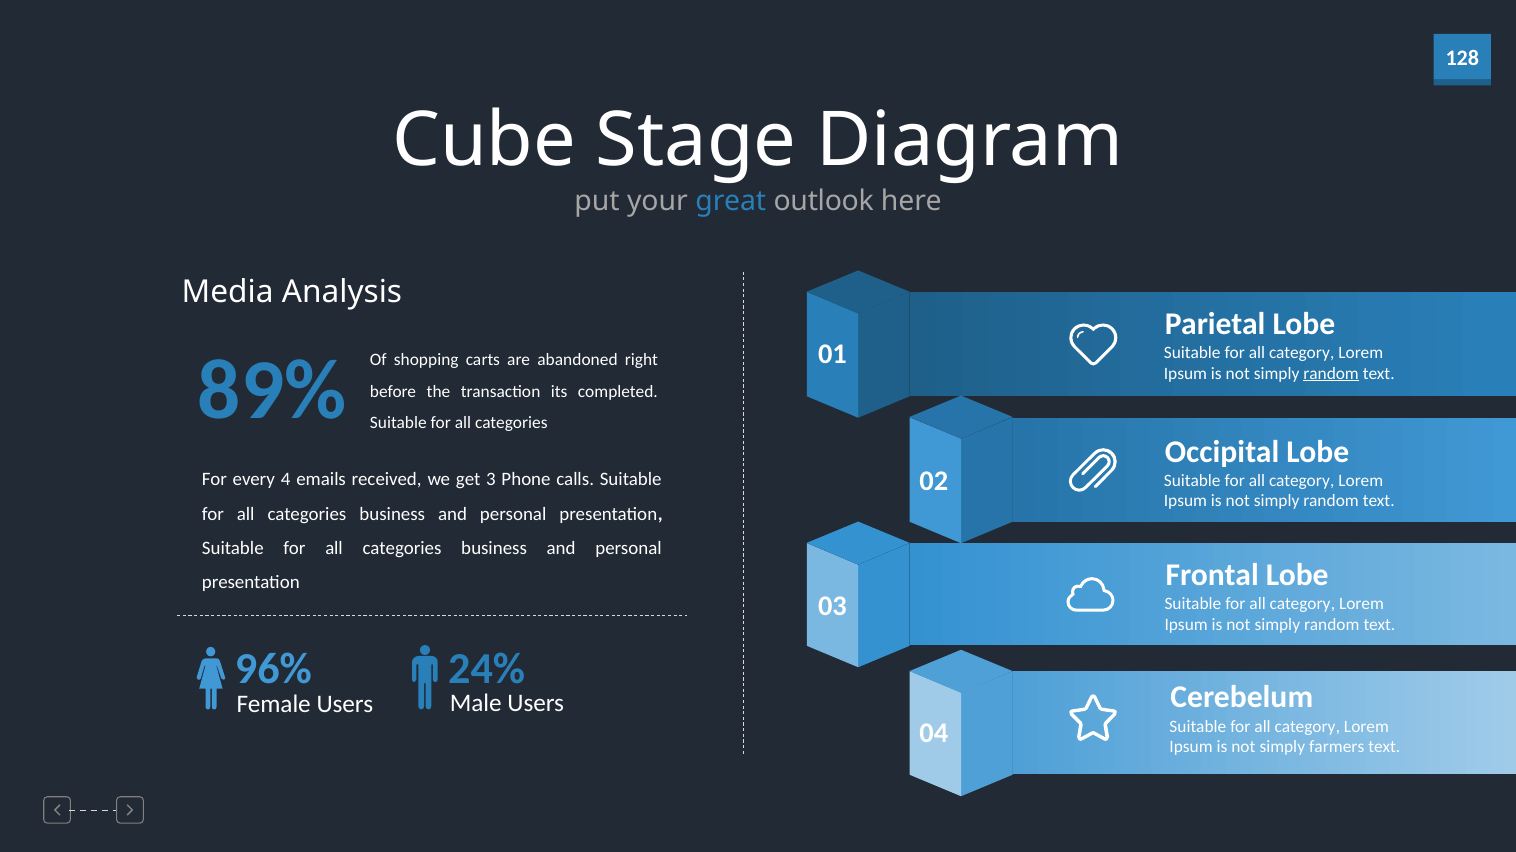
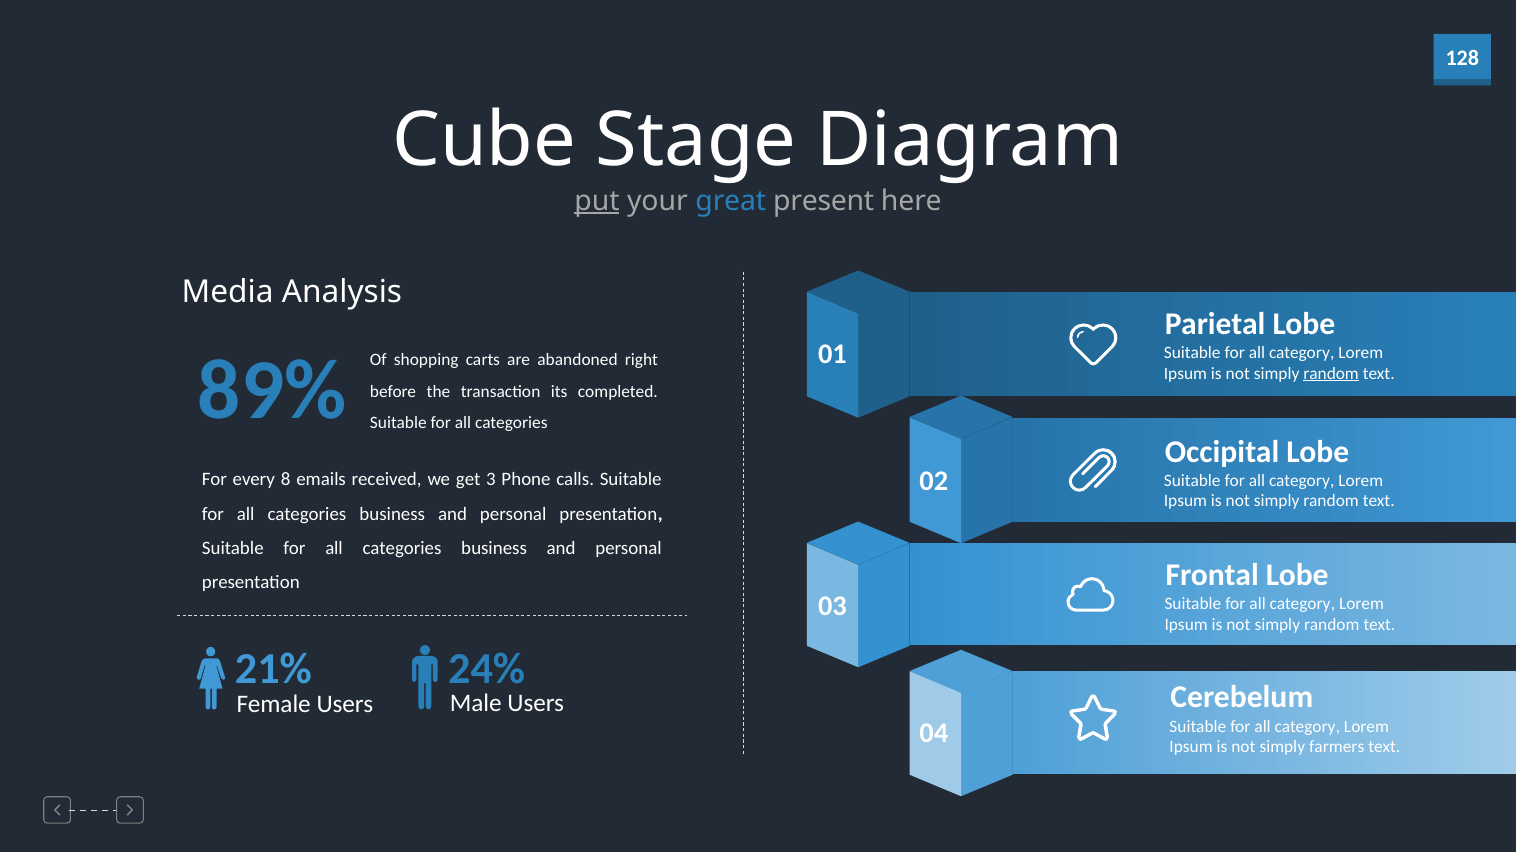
put underline: none -> present
outlook: outlook -> present
4: 4 -> 8
96%: 96% -> 21%
